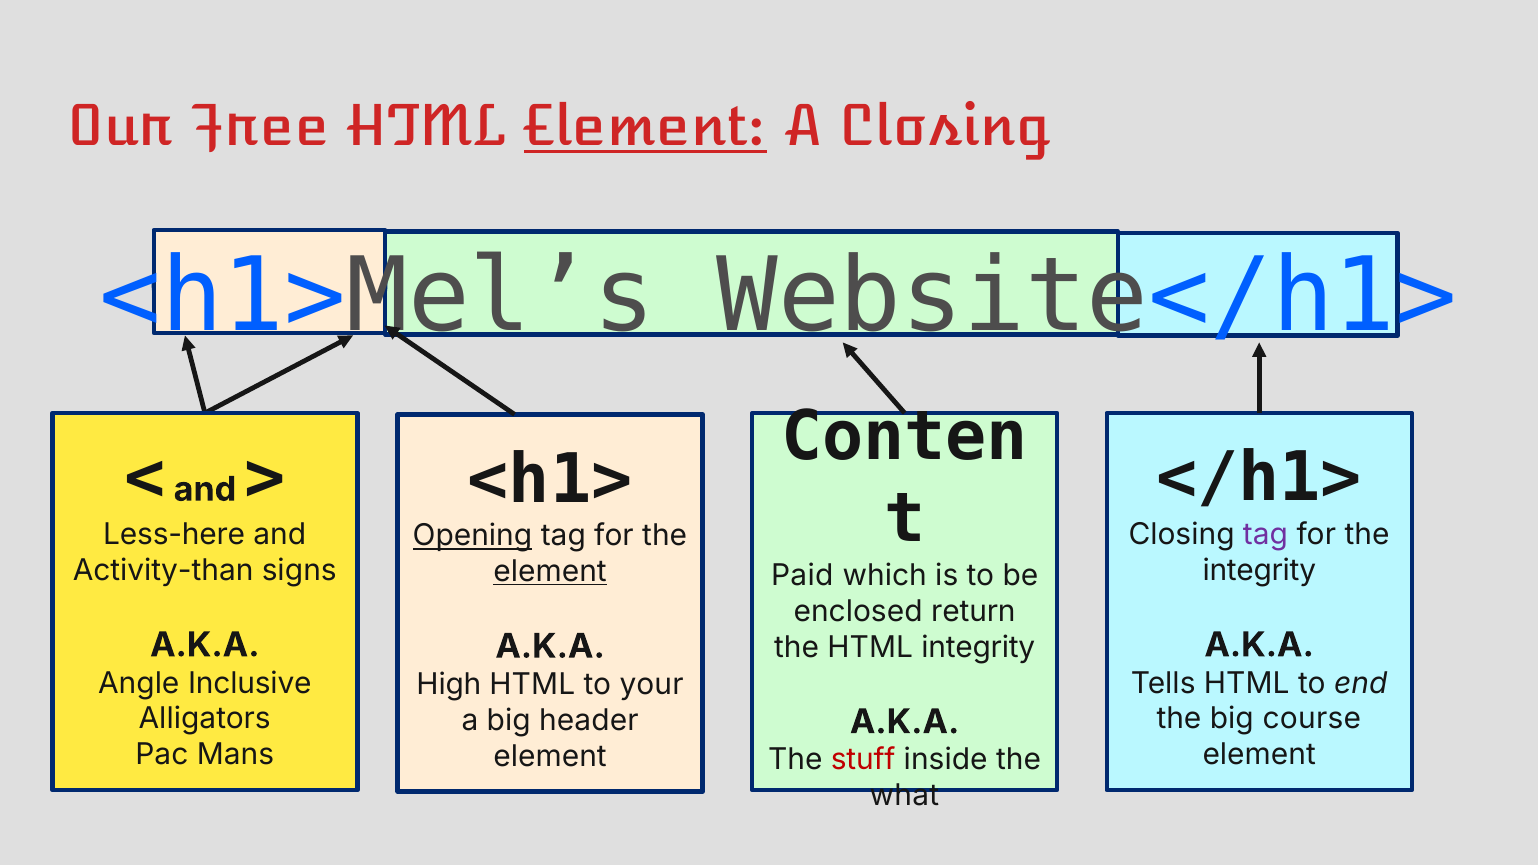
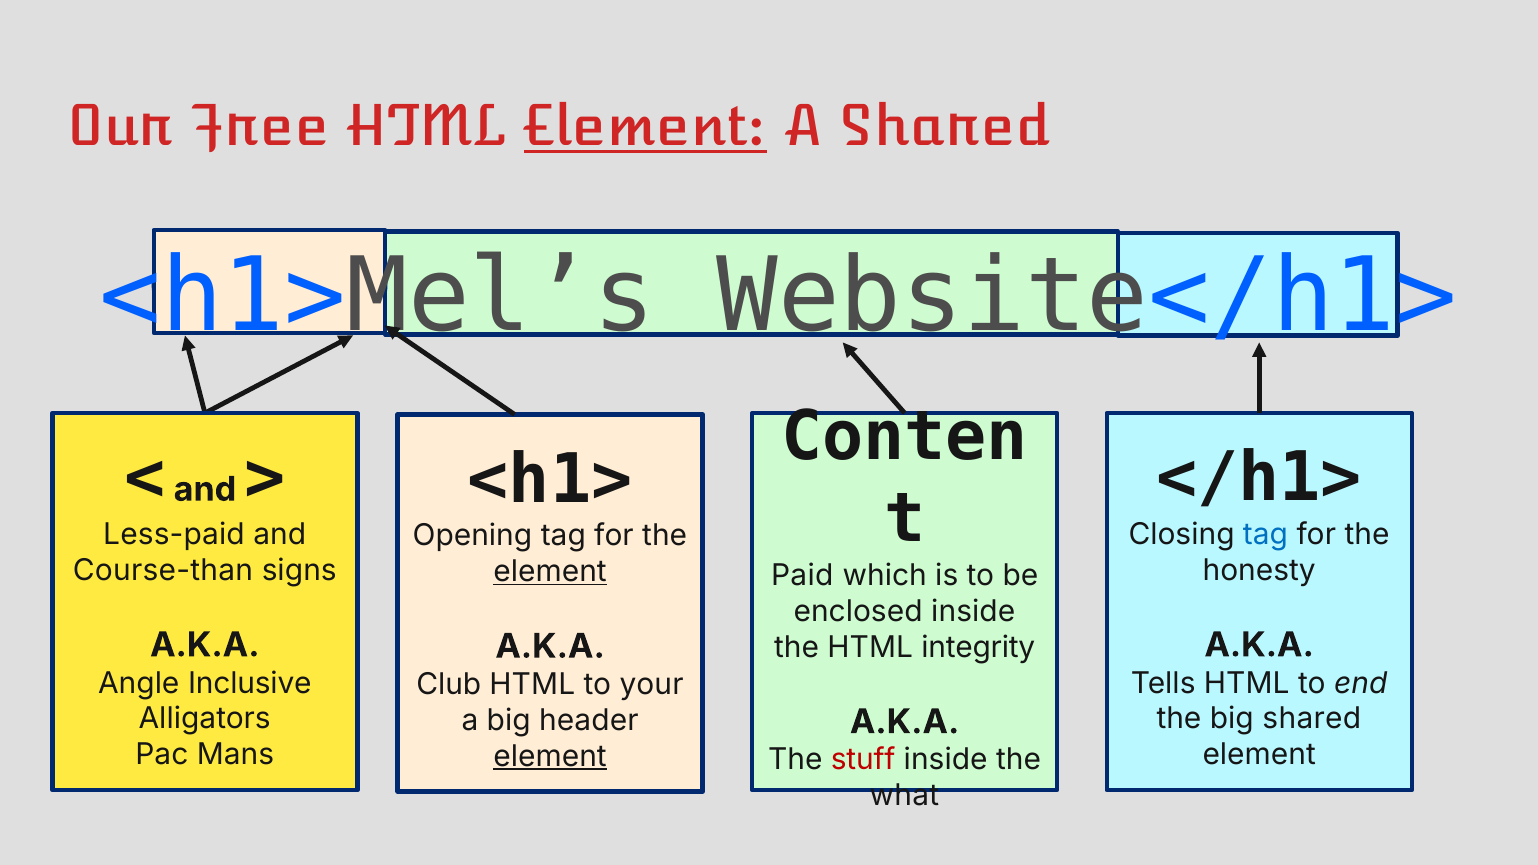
A Closing: Closing -> Shared
Less-here: Less-here -> Less-paid
tag at (1266, 535) colour: purple -> blue
Opening underline: present -> none
Activity-than: Activity-than -> Course-than
integrity at (1259, 570): integrity -> honesty
enclosed return: return -> inside
High: High -> Club
big course: course -> shared
element at (550, 756) underline: none -> present
